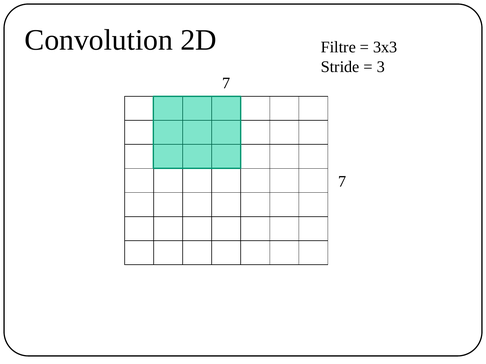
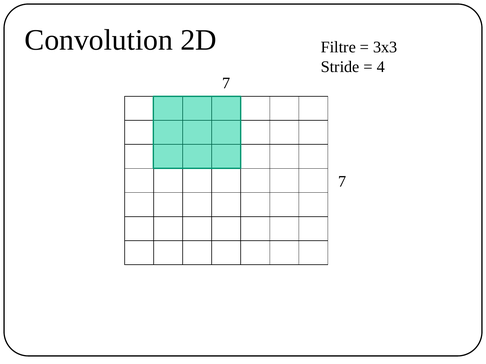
3: 3 -> 4
